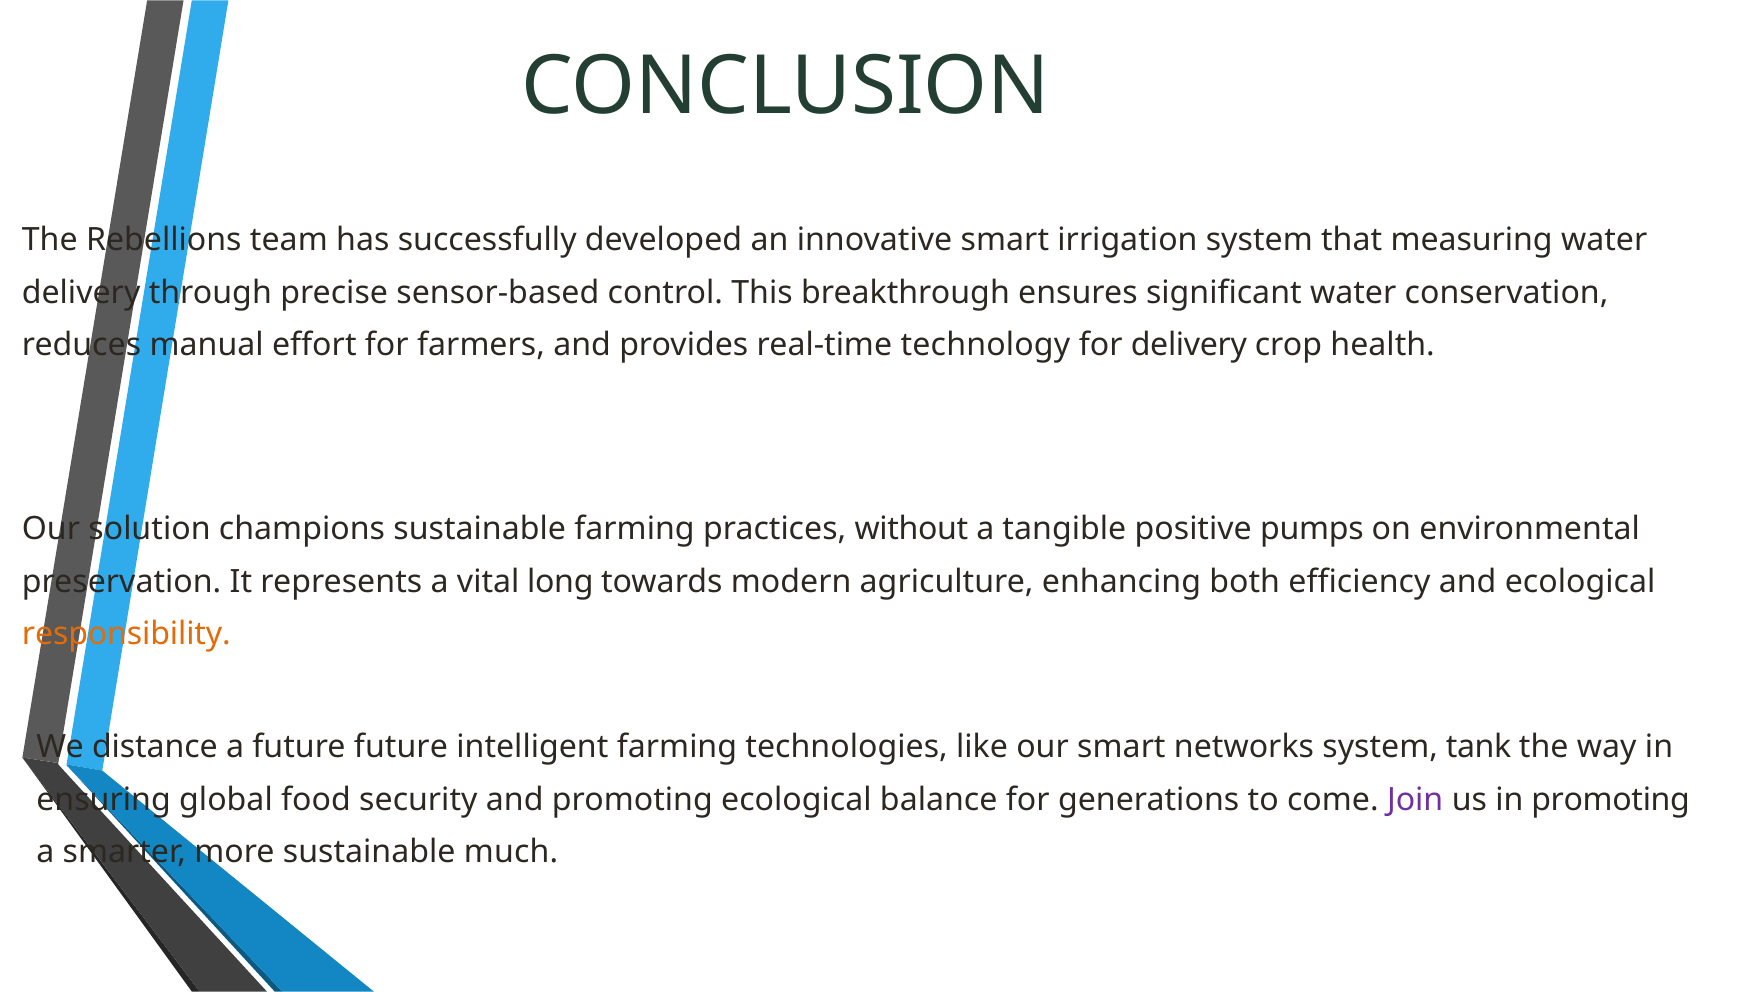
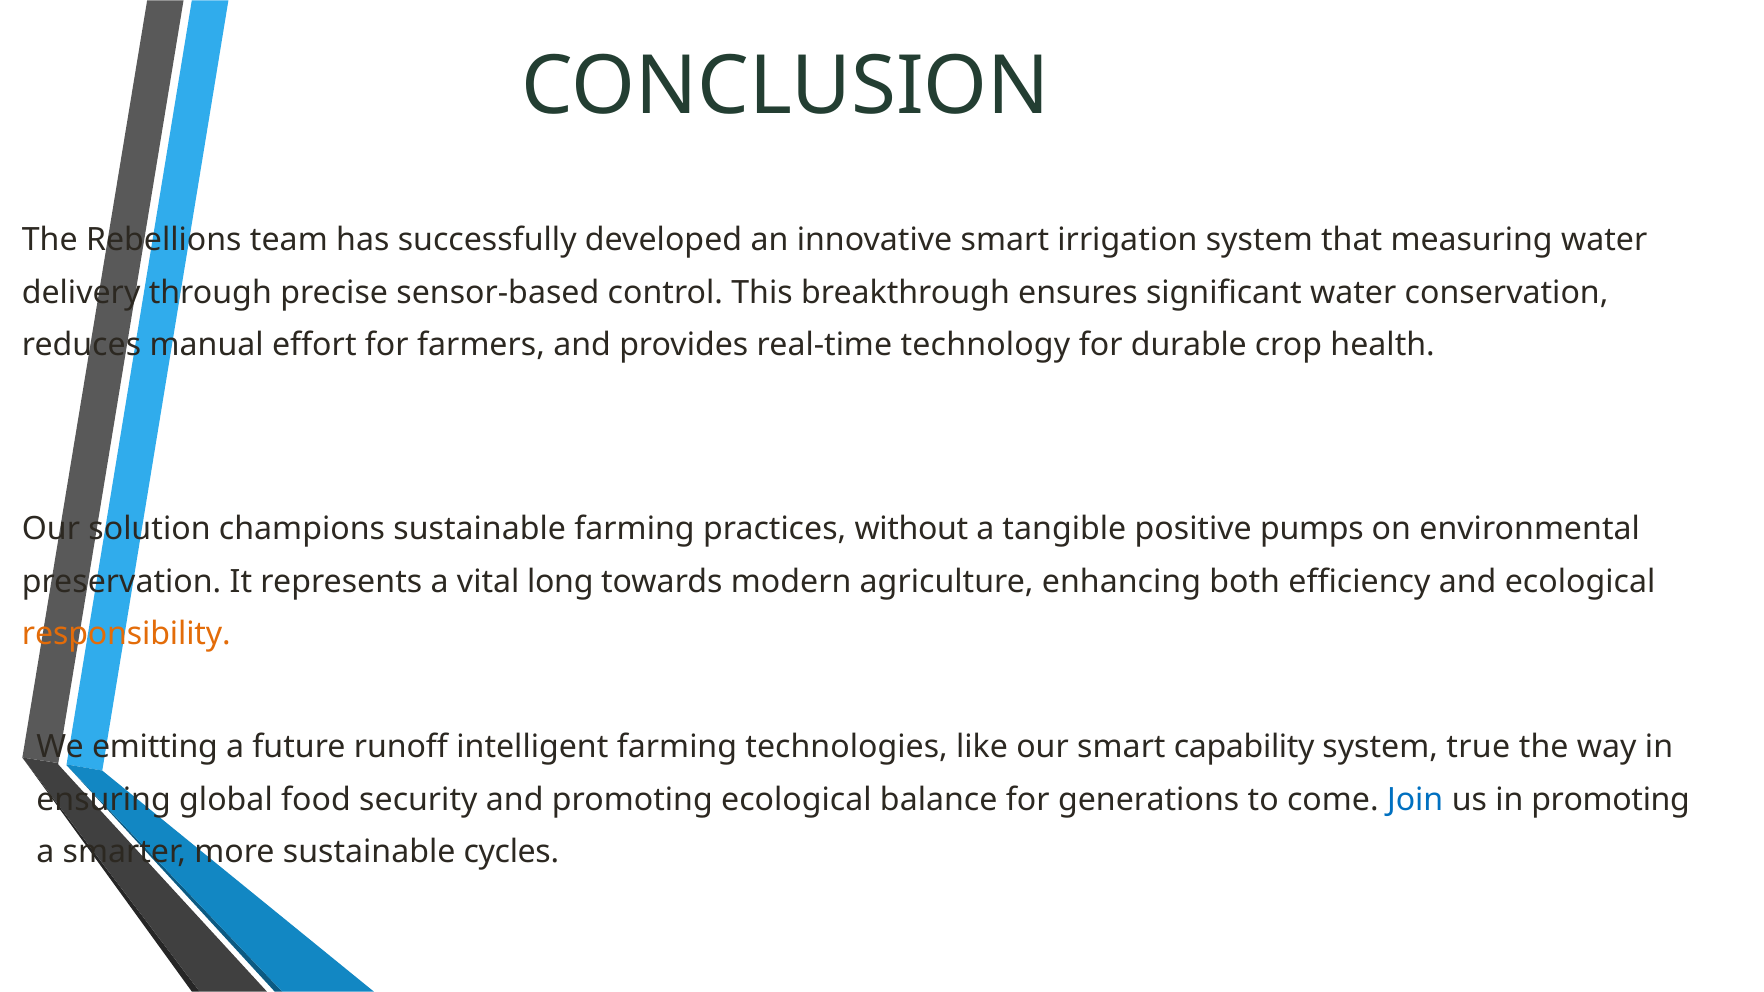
for delivery: delivery -> durable
distance: distance -> emitting
future future: future -> runoff
networks: networks -> capability
tank: tank -> true
Join colour: purple -> blue
much: much -> cycles
